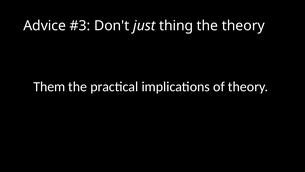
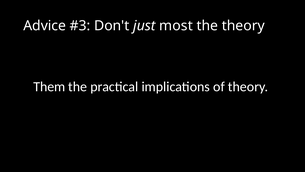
thing: thing -> most
